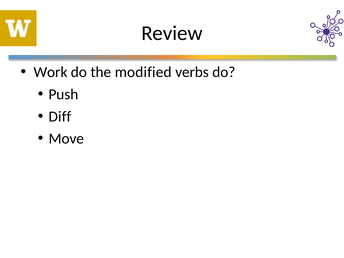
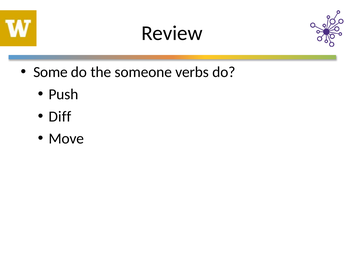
Work: Work -> Some
modified: modified -> someone
